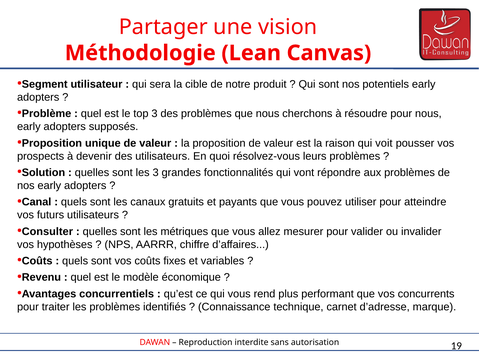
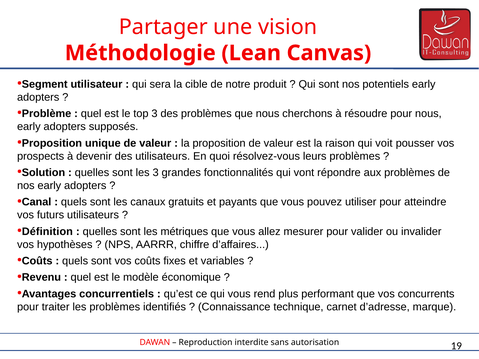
Consulter: Consulter -> Définition
